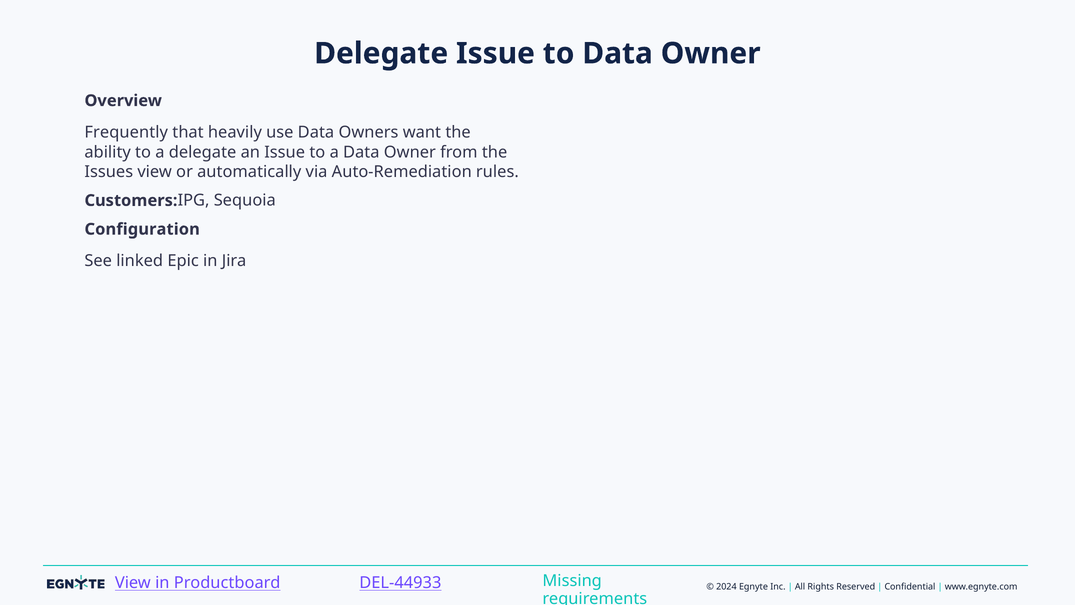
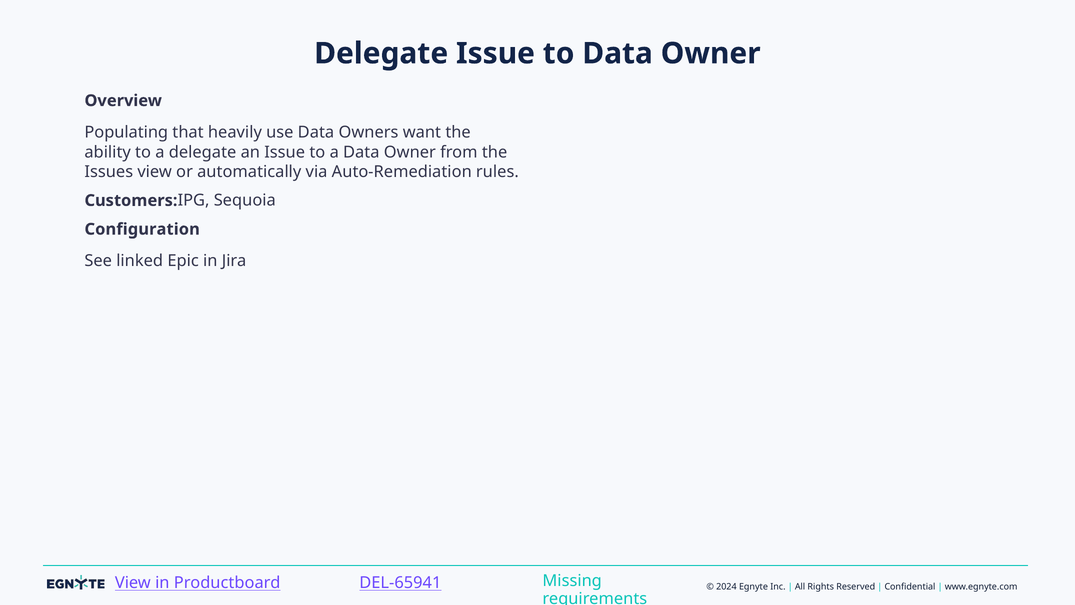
Frequently: Frequently -> Populating
DEL-44933: DEL-44933 -> DEL-65941
